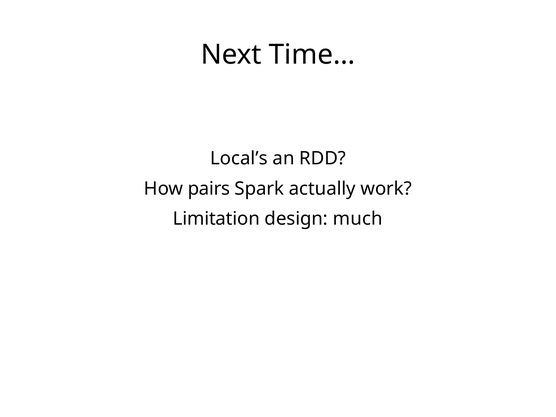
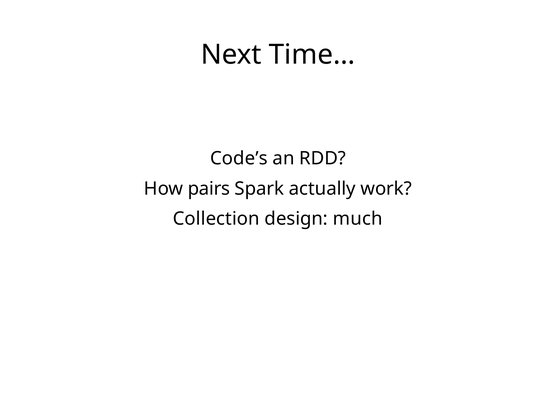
Local’s: Local’s -> Code’s
Limitation: Limitation -> Collection
